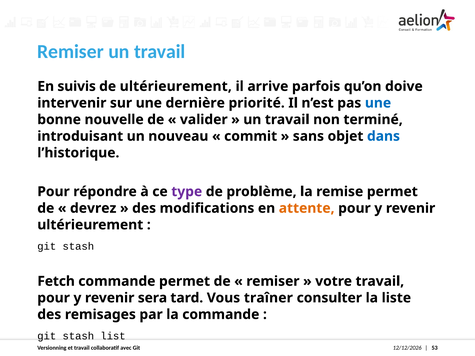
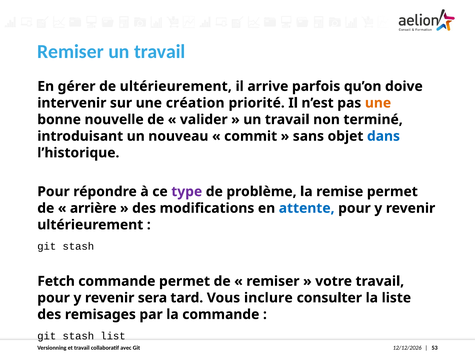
suivis: suivis -> gérer
dernière: dernière -> création
une at (378, 103) colour: blue -> orange
devrez: devrez -> arrière
attente colour: orange -> blue
traîner: traîner -> inclure
